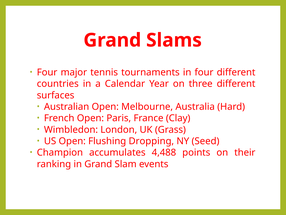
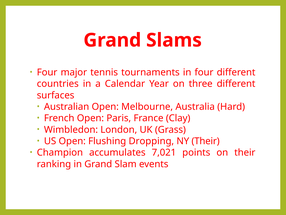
NY Seed: Seed -> Their
4,488: 4,488 -> 7,021
